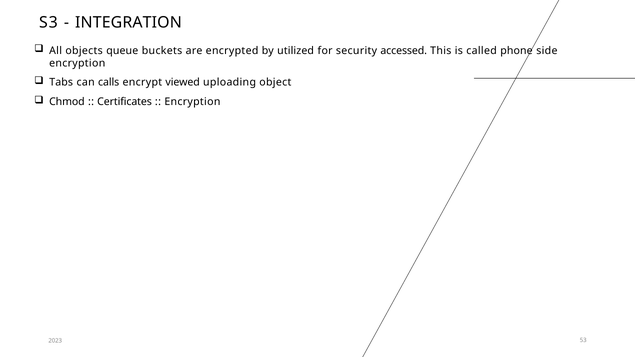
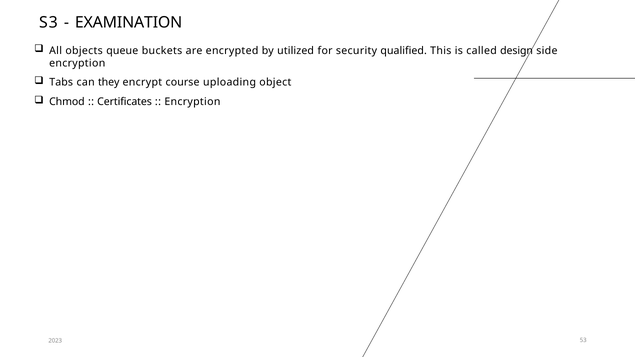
INTEGRATION: INTEGRATION -> EXAMINATION
accessed: accessed -> qualified
phone: phone -> design
calls: calls -> they
viewed: viewed -> course
